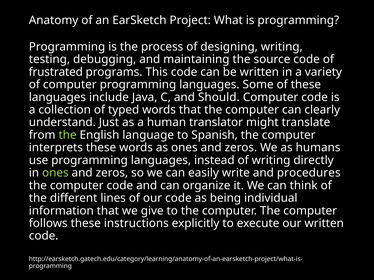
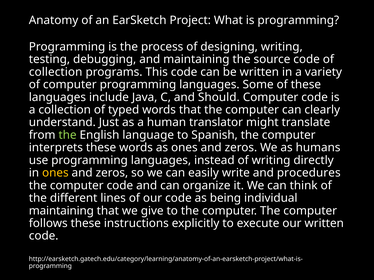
frustrated at (56, 72): frustrated -> collection
ones at (55, 173) colour: light green -> yellow
information at (61, 211): information -> maintaining
